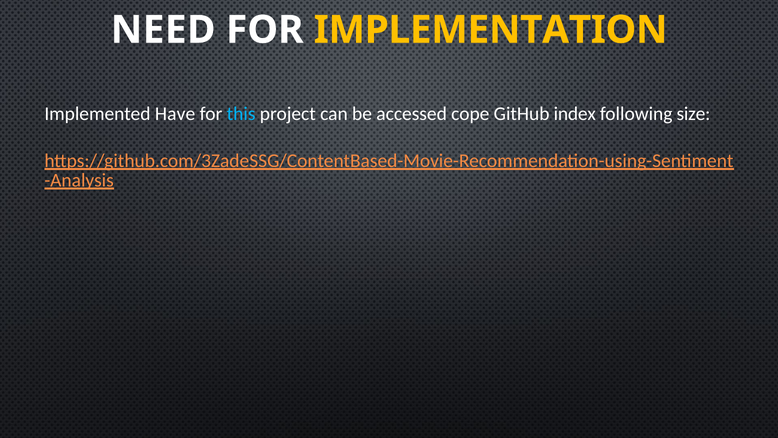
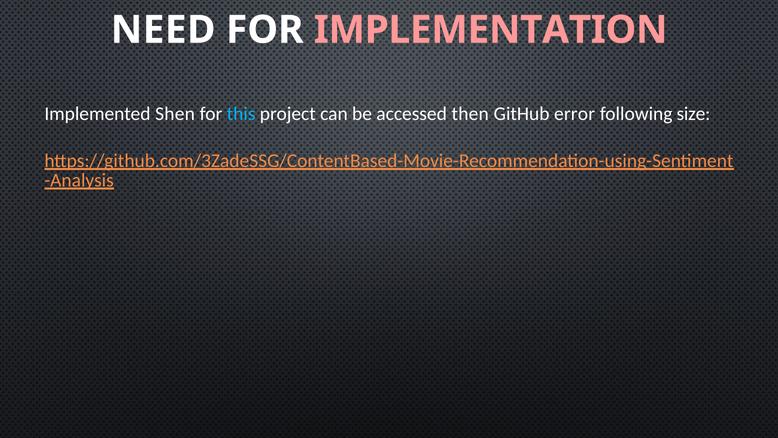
IMPLEMENTATION colour: yellow -> pink
Have: Have -> Shen
cope: cope -> then
index: index -> error
